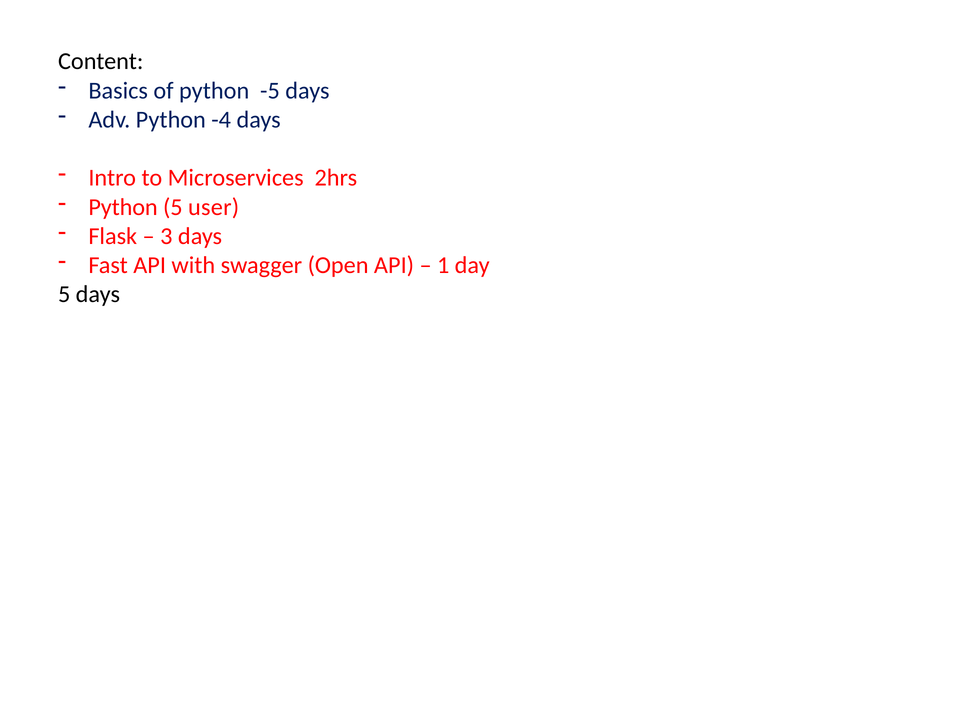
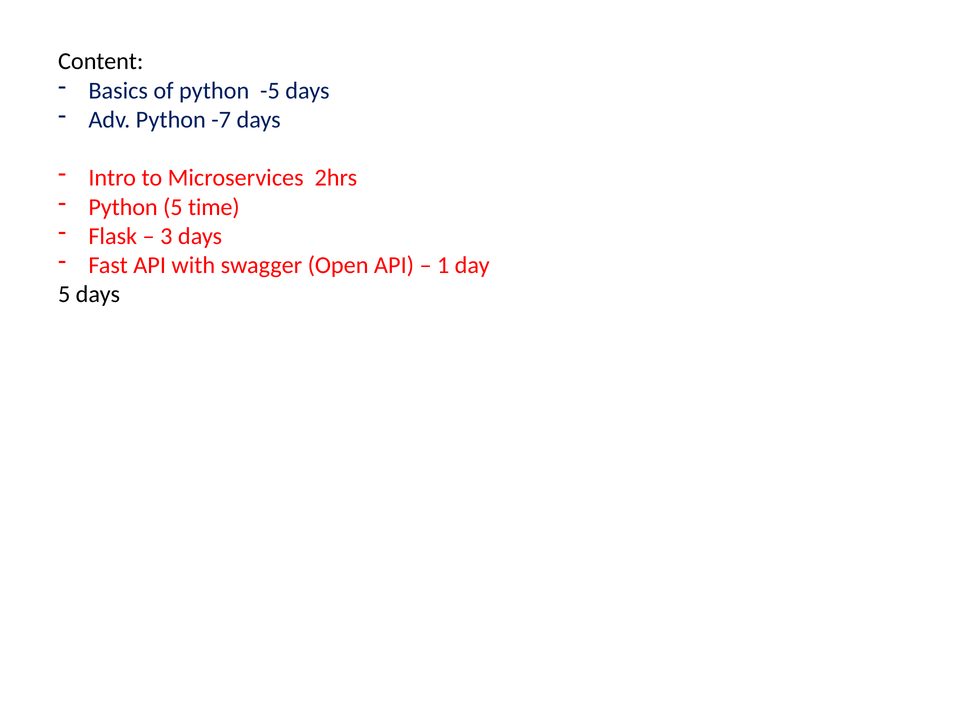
-4: -4 -> -7
user: user -> time
